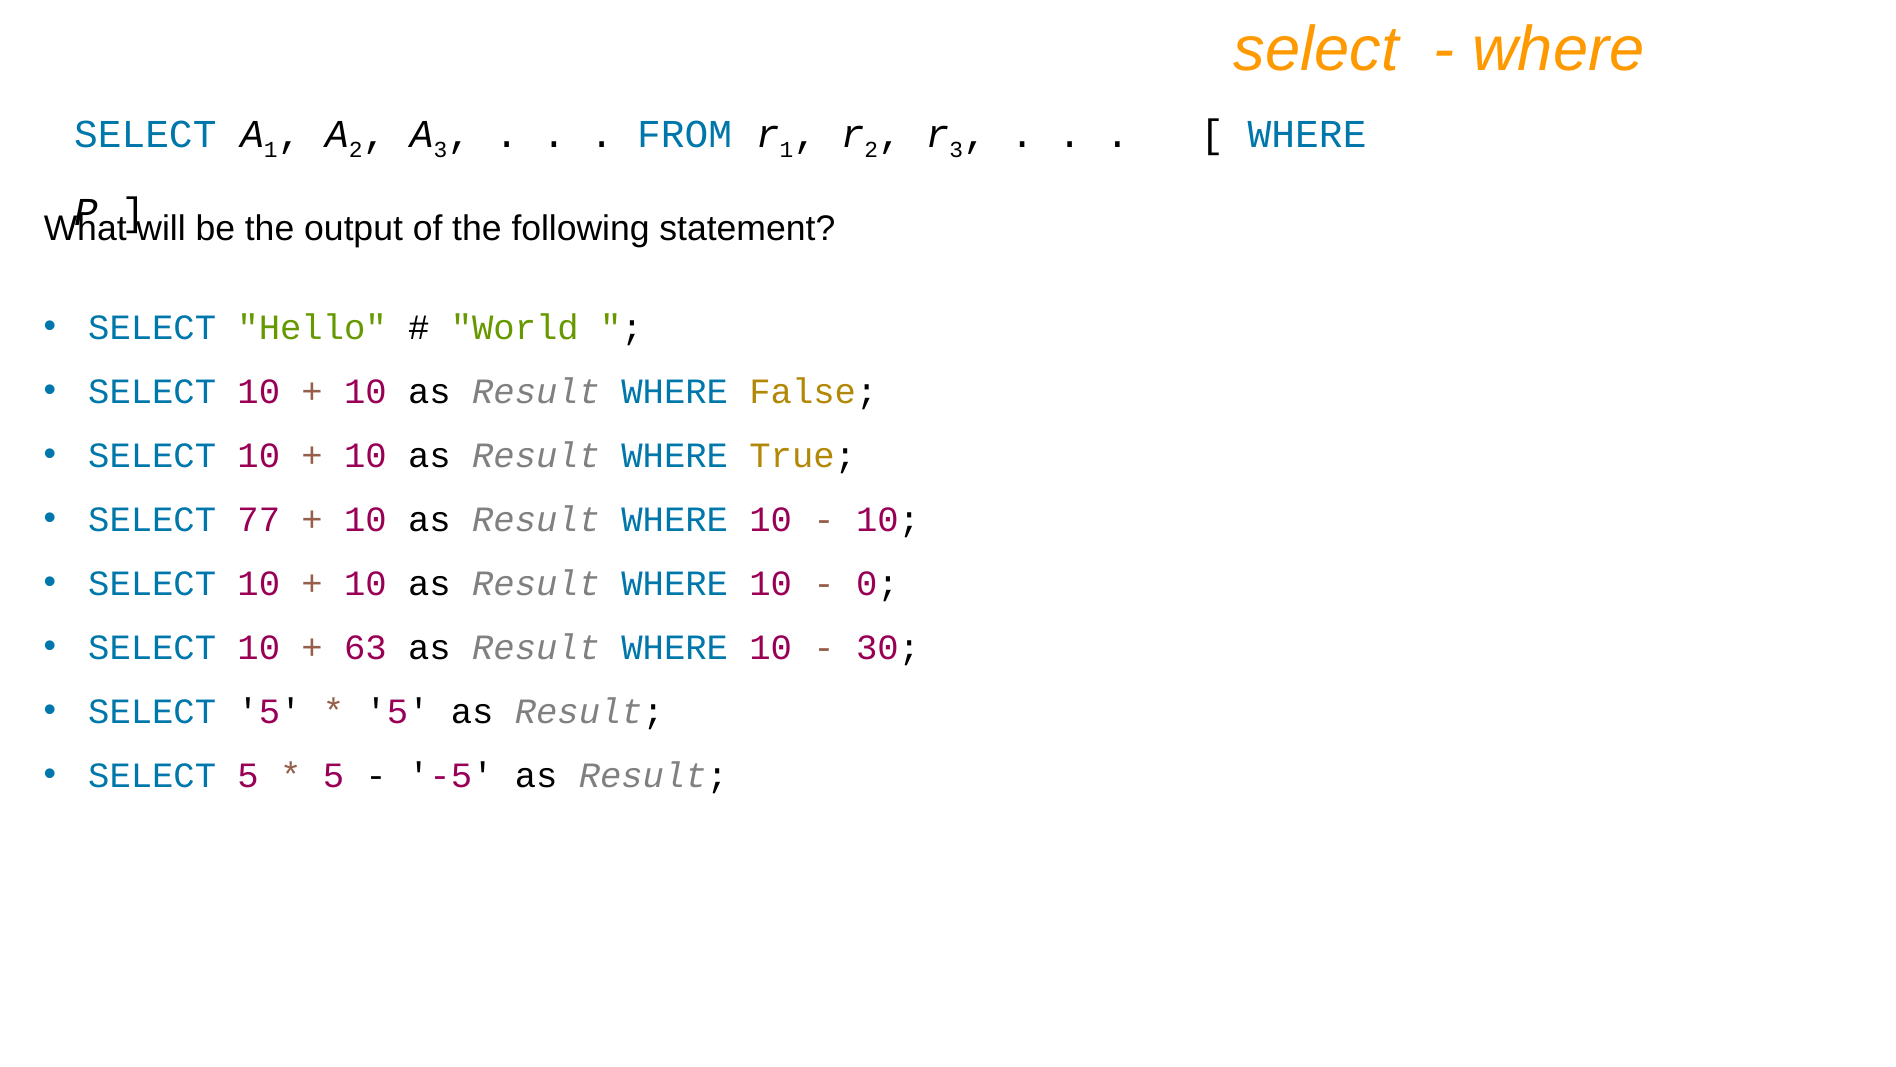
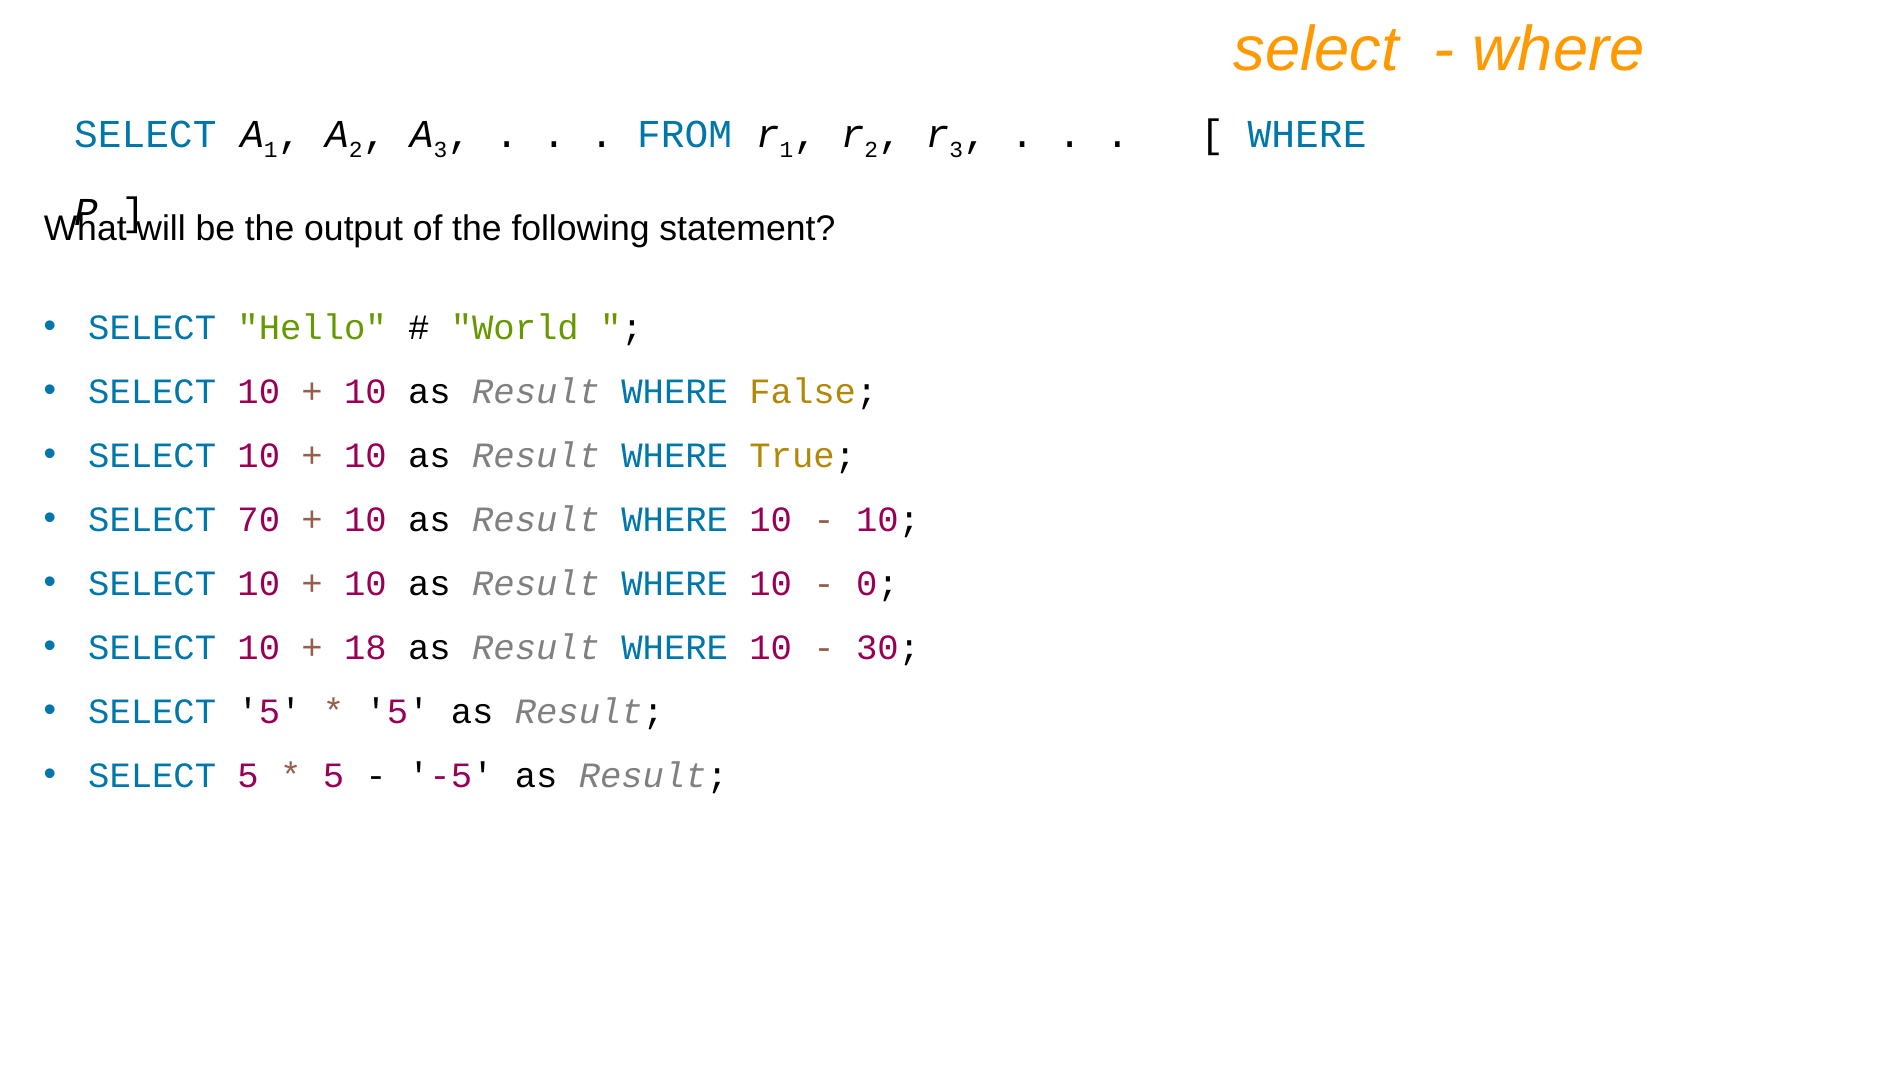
77: 77 -> 70
63: 63 -> 18
